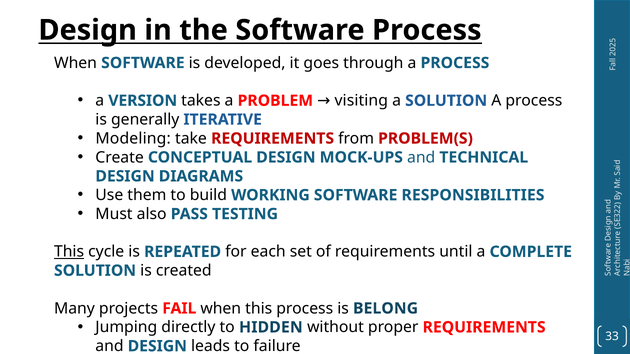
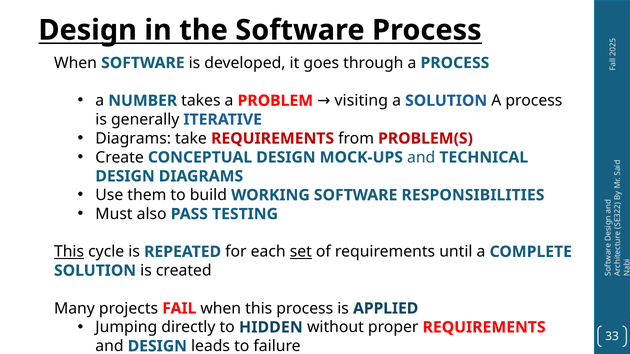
VERSION: VERSION -> NUMBER
Modeling at (133, 139): Modeling -> Diagrams
set underline: none -> present
BELONG: BELONG -> APPLIED
